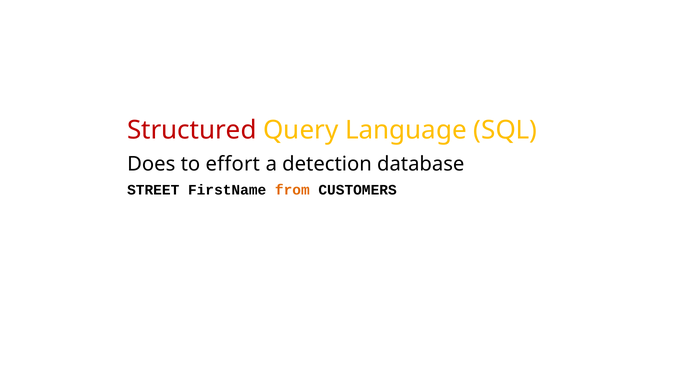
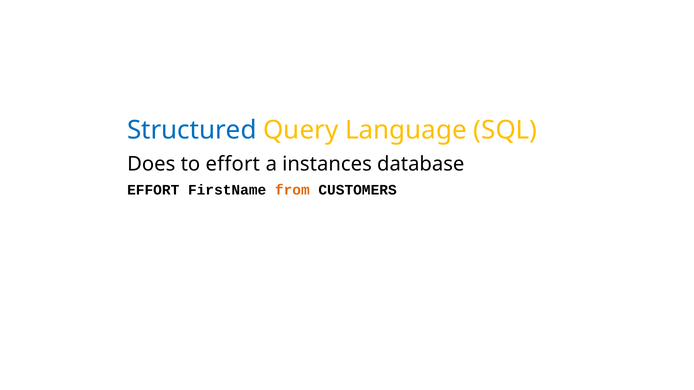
Structured colour: red -> blue
detection: detection -> instances
STREET at (153, 190): STREET -> EFFORT
